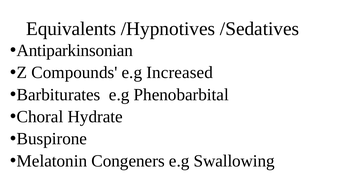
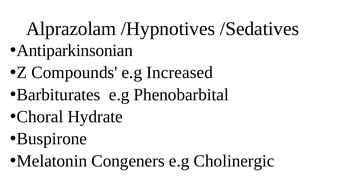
Equivalents: Equivalents -> Alprazolam
Swallowing: Swallowing -> Cholinergic
